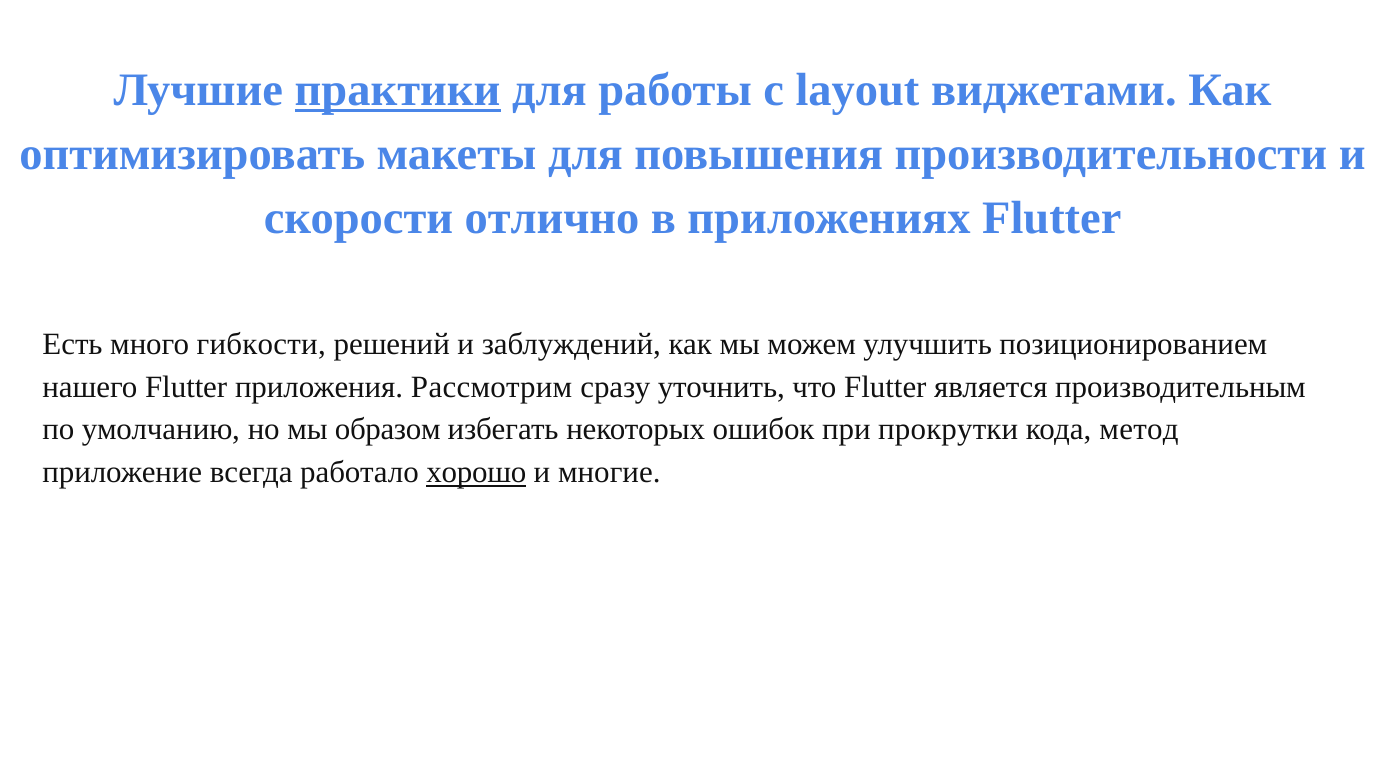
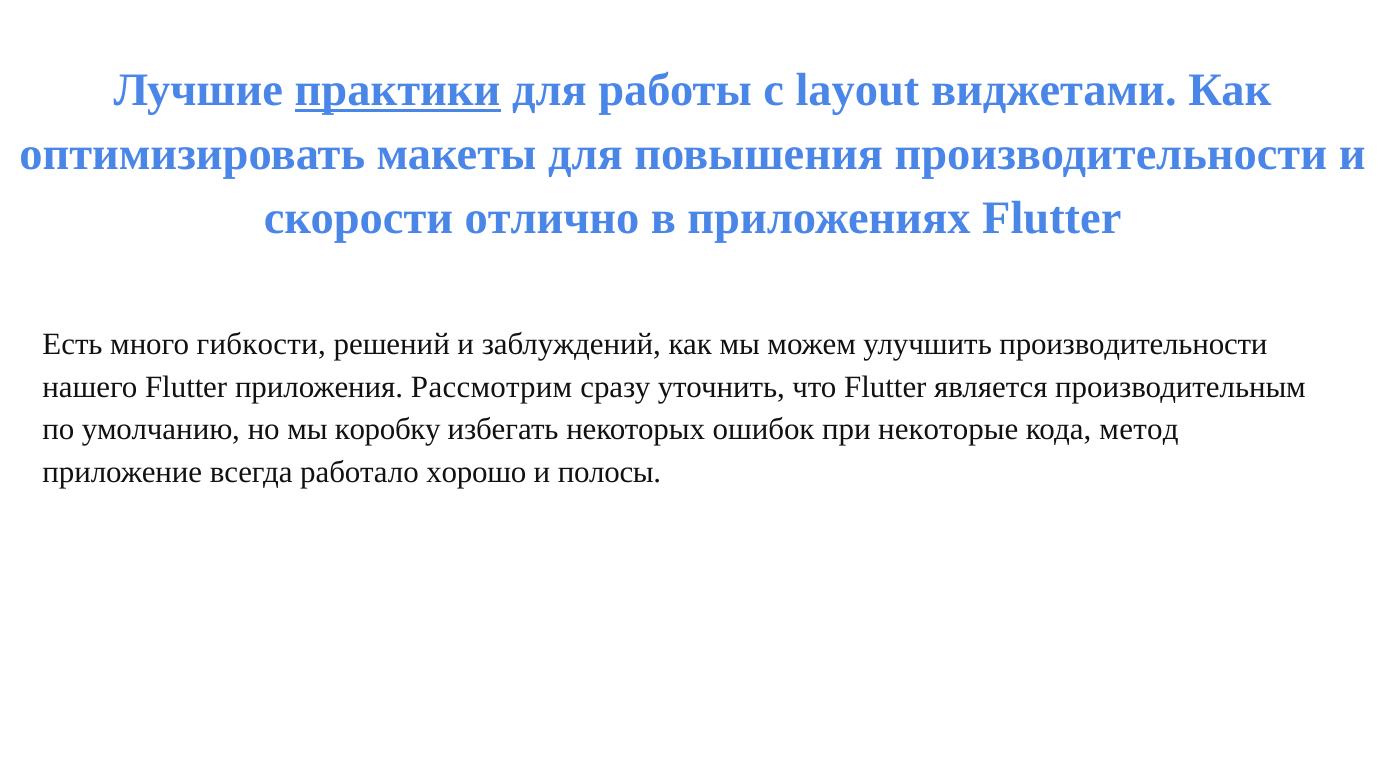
улучшить позиционированием: позиционированием -> производительности
образом: образом -> коробку
прокрутки: прокрутки -> некоторые
хорошо underline: present -> none
многие: многие -> полосы
